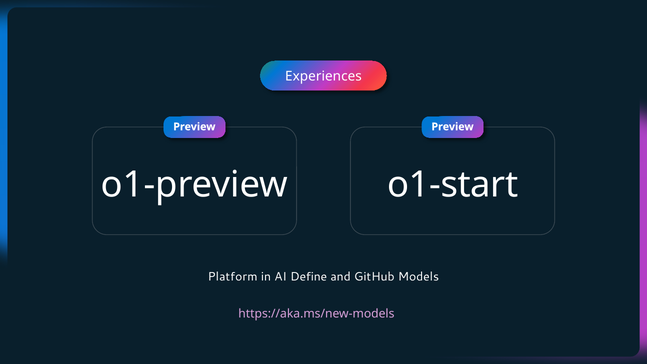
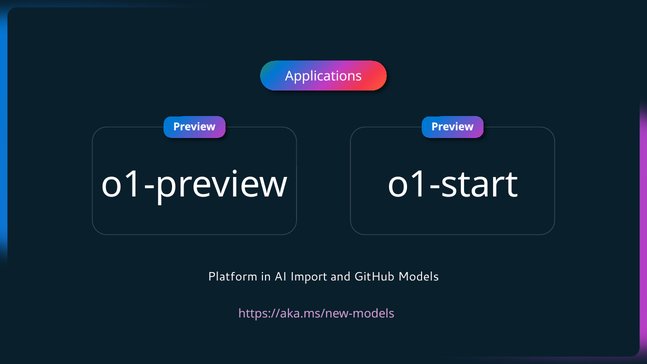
Experiences: Experiences -> Applications
Define: Define -> Import
